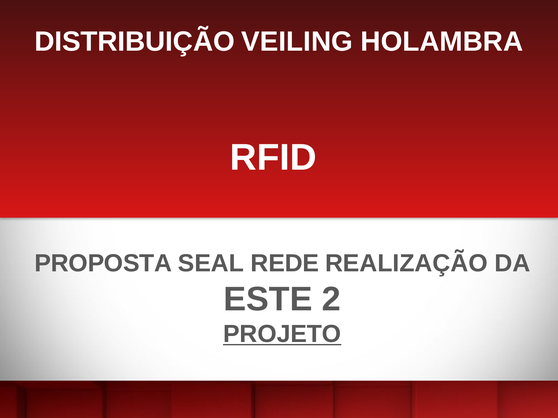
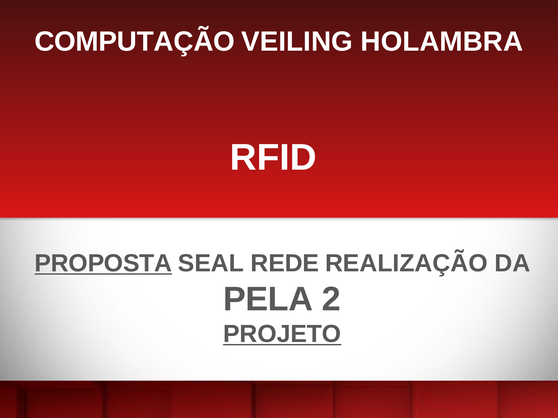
DISTRIBUIÇÃO: DISTRIBUIÇÃO -> COMPUTAÇÃO
PROPOSTA underline: none -> present
ESTE: ESTE -> PELA
